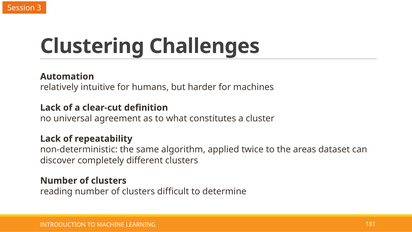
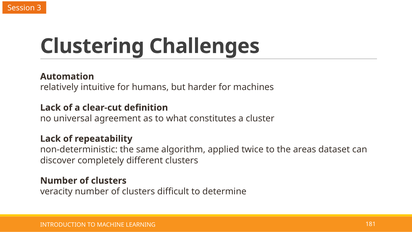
reading: reading -> veracity
